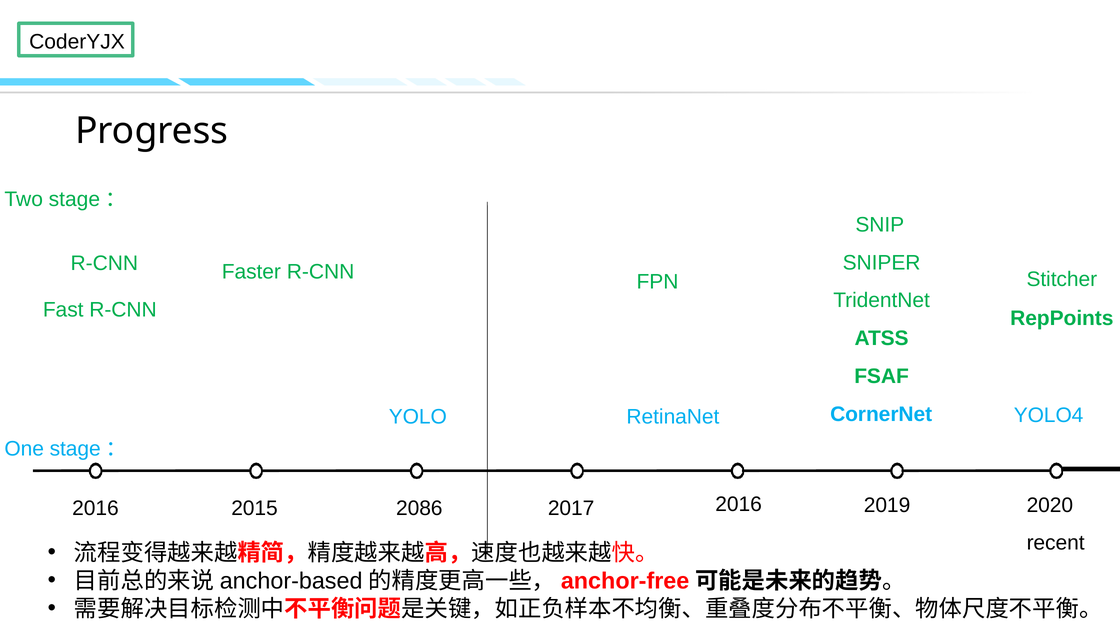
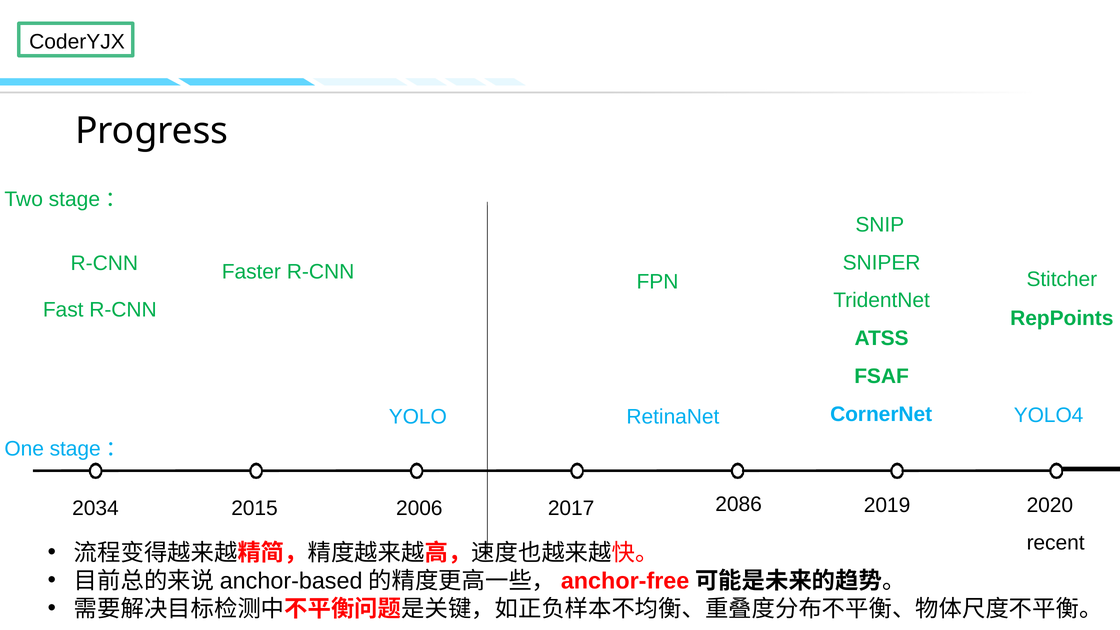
2016 at (95, 508): 2016 -> 2034
2086: 2086 -> 2006
2017 2016: 2016 -> 2086
